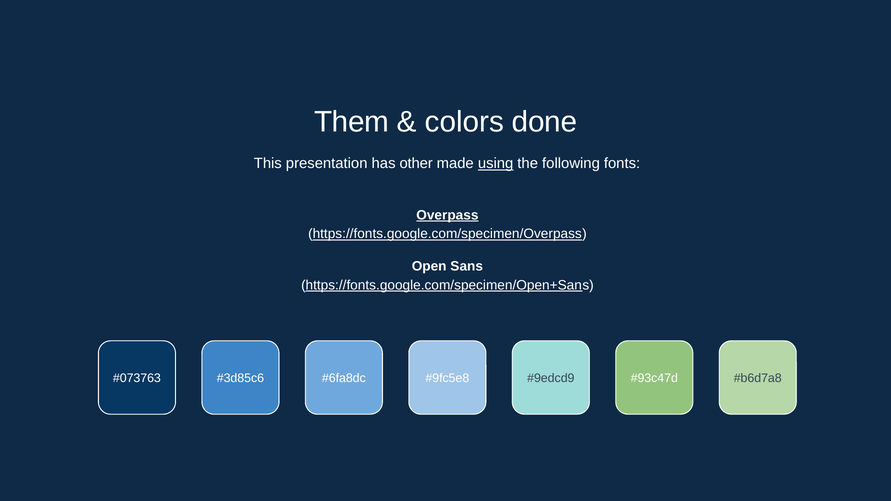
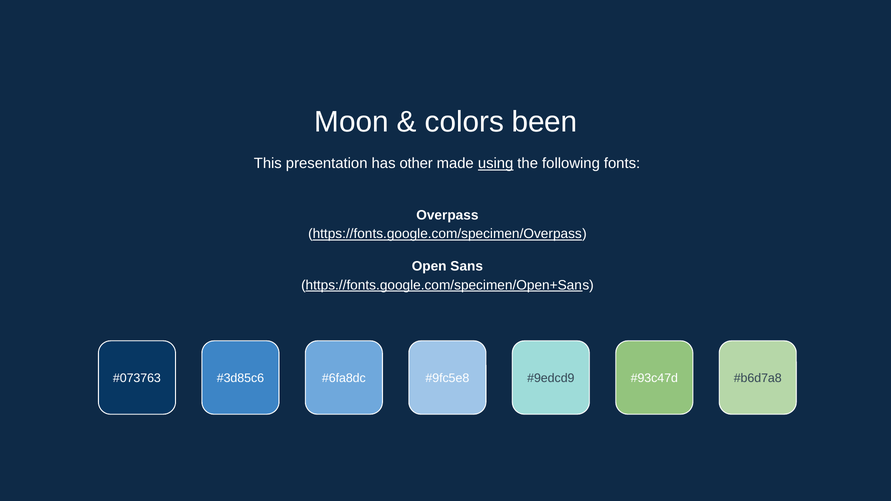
Them: Them -> Moon
done: done -> been
Overpass underline: present -> none
